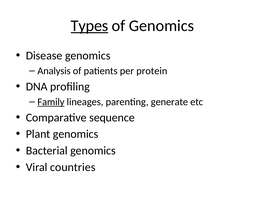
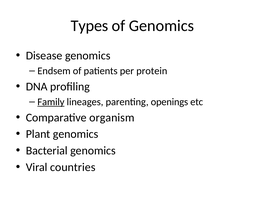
Types underline: present -> none
Analysis: Analysis -> Endsem
generate: generate -> openings
sequence: sequence -> organism
